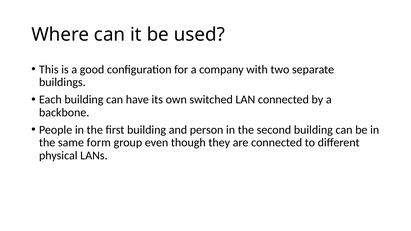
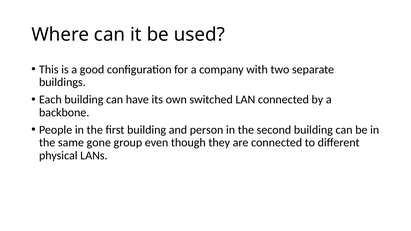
form: form -> gone
